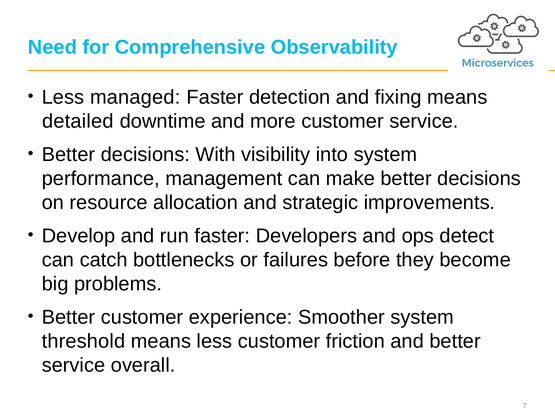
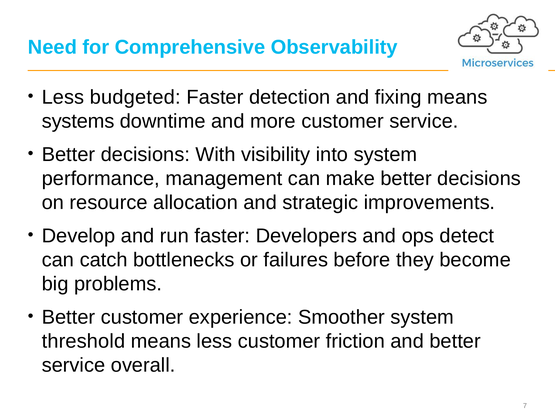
managed: managed -> budgeted
detailed: detailed -> systems
